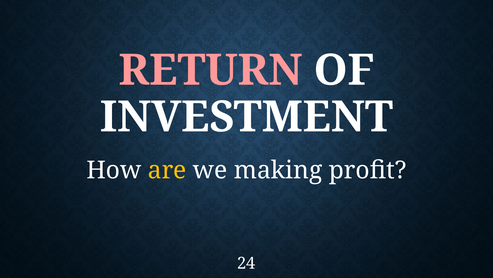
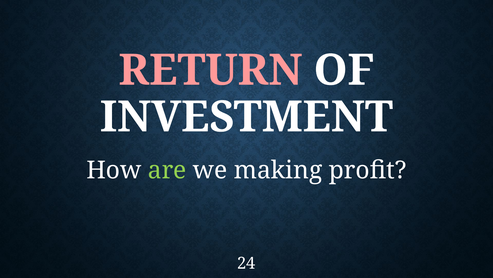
are colour: yellow -> light green
